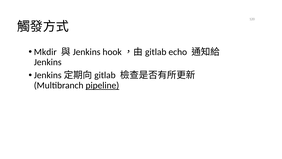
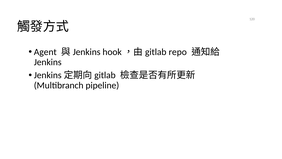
Mkdir: Mkdir -> Agent
echo: echo -> repo
pipeline underline: present -> none
